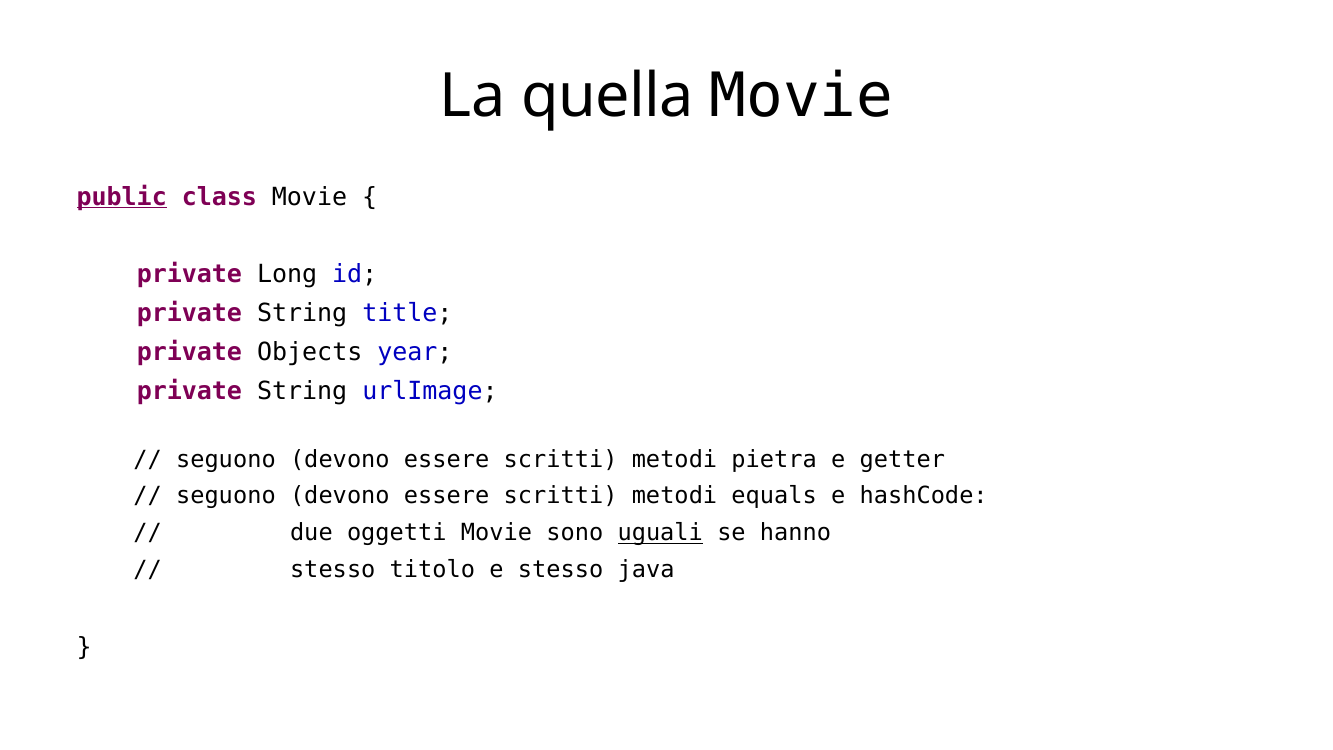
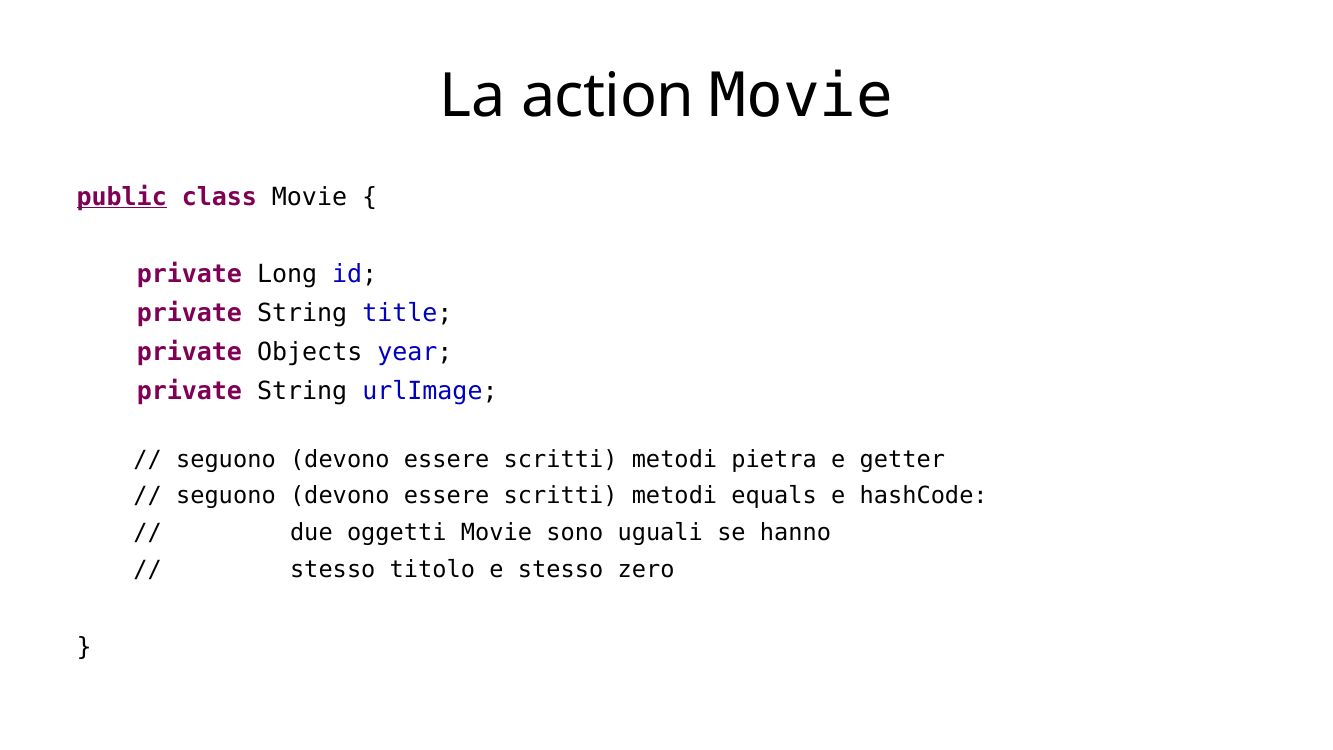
quella: quella -> action
uguali underline: present -> none
java: java -> zero
